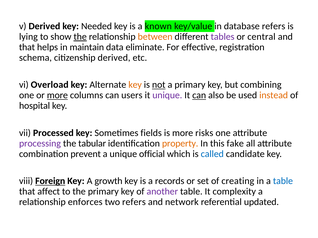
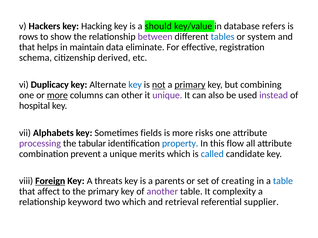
v Derived: Derived -> Hackers
Needed: Needed -> Hacking
known: known -> should
lying: lying -> rows
the at (80, 37) underline: present -> none
between colour: orange -> purple
tables colour: purple -> blue
central: central -> system
Overload: Overload -> Duplicacy
key at (135, 85) colour: orange -> blue
primary at (190, 85) underline: none -> present
users: users -> other
can at (199, 95) underline: present -> none
instead colour: orange -> purple
Processed: Processed -> Alphabets
property colour: orange -> blue
fake: fake -> flow
official: official -> merits
growth: growth -> threats
records: records -> parents
enforces: enforces -> keyword
two refers: refers -> which
network: network -> retrieval
updated: updated -> supplier
